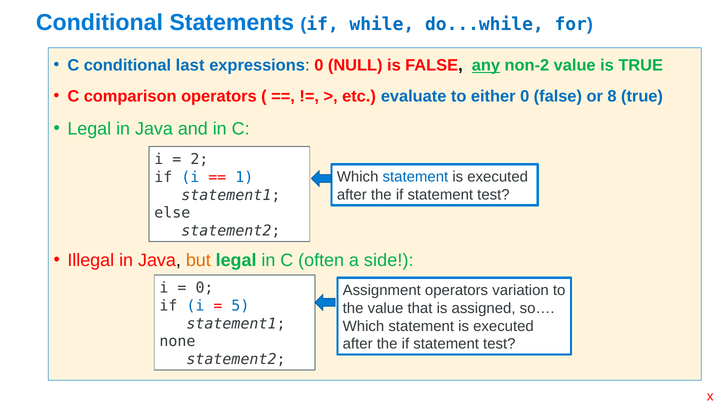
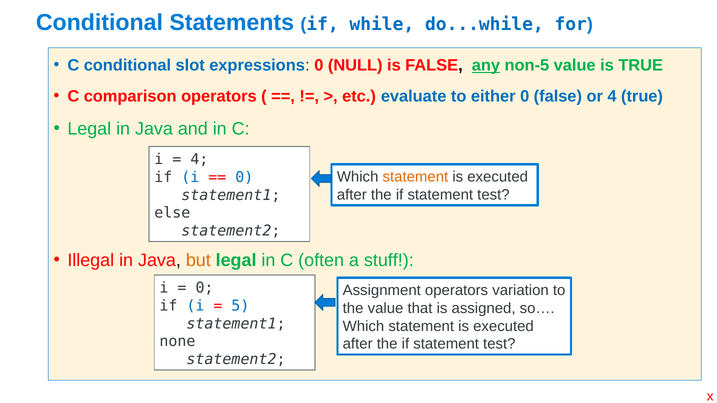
last: last -> slot
non-2: non-2 -> non-5
or 8: 8 -> 4
2 at (199, 159): 2 -> 4
statement at (415, 177) colour: blue -> orange
1 at (244, 177): 1 -> 0
side: side -> stuff
